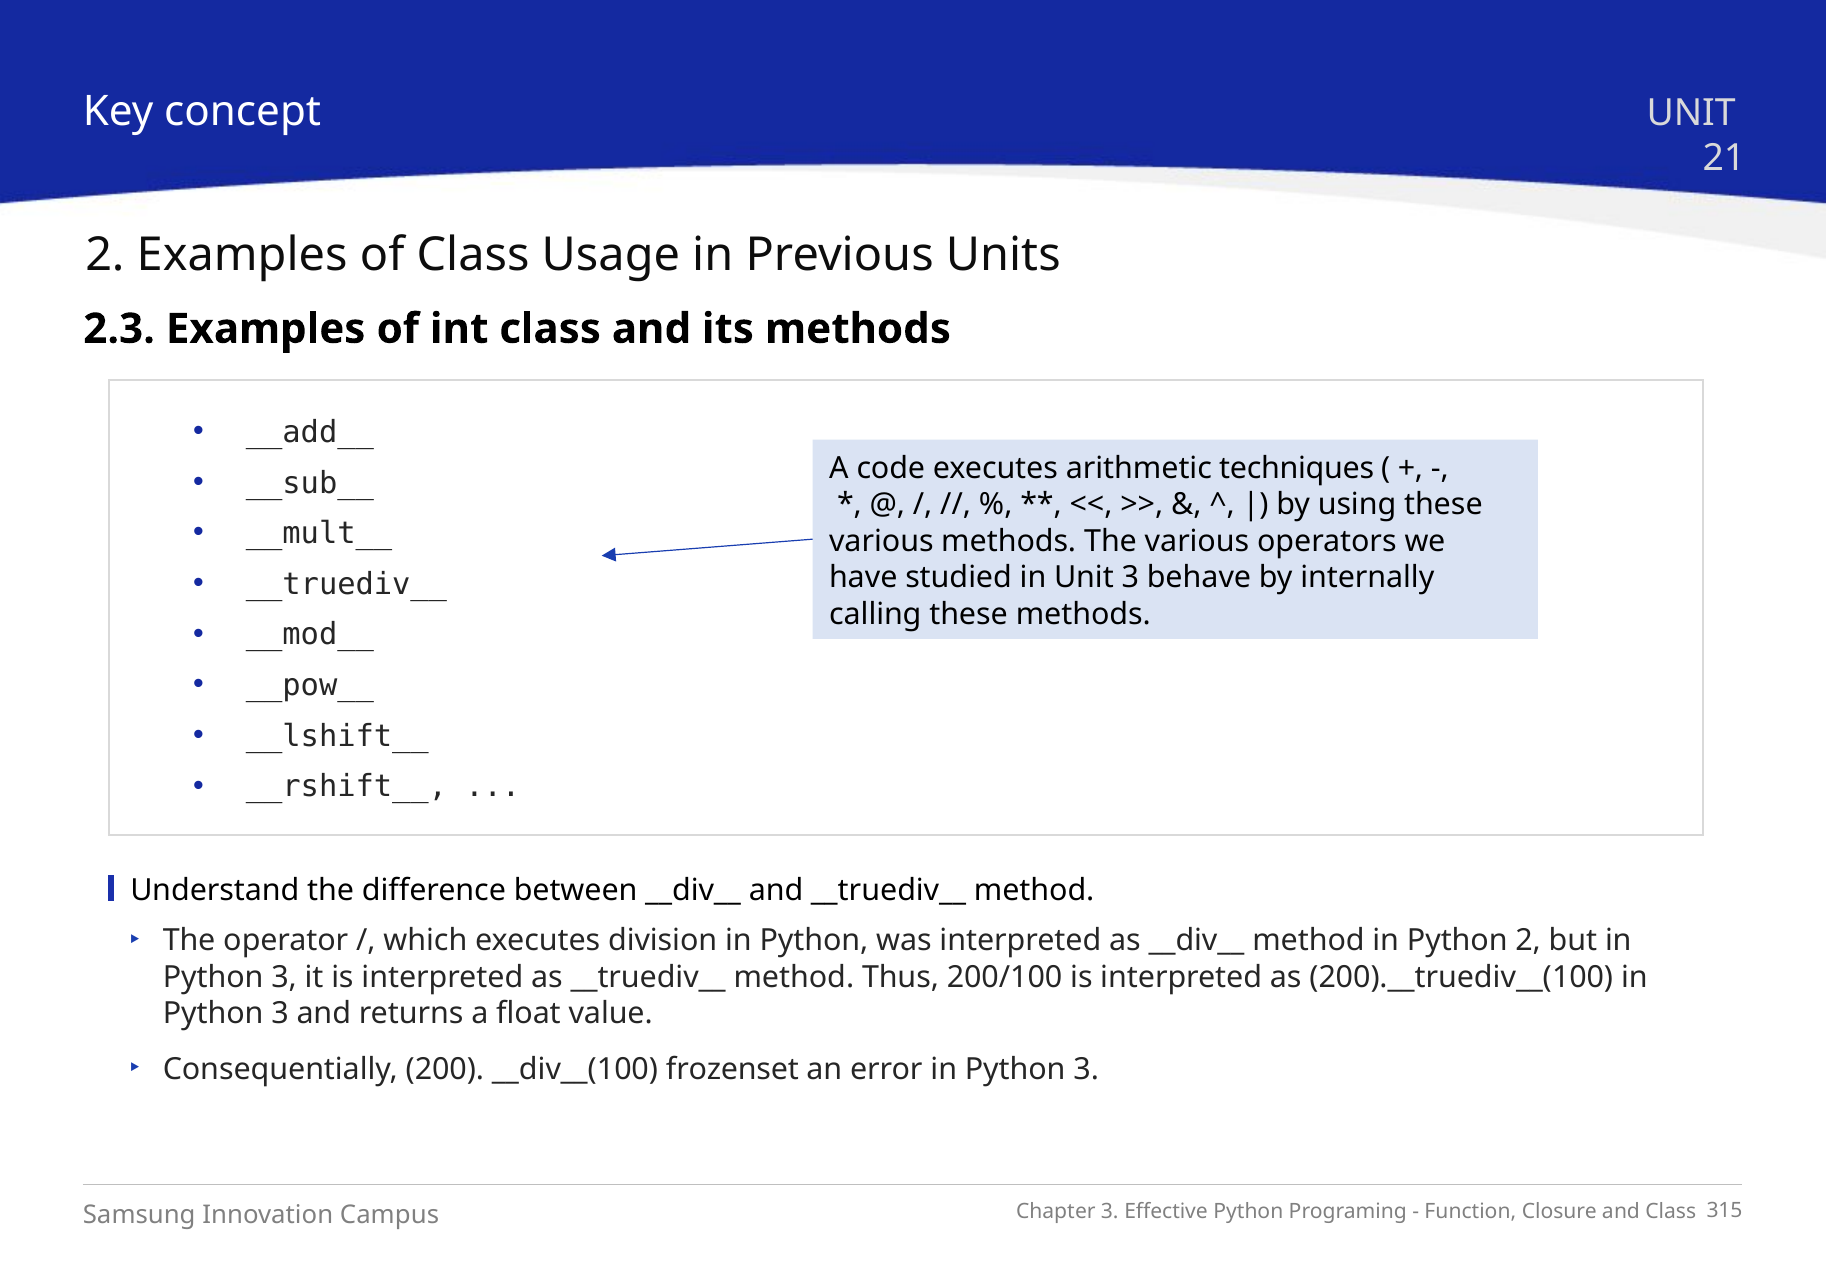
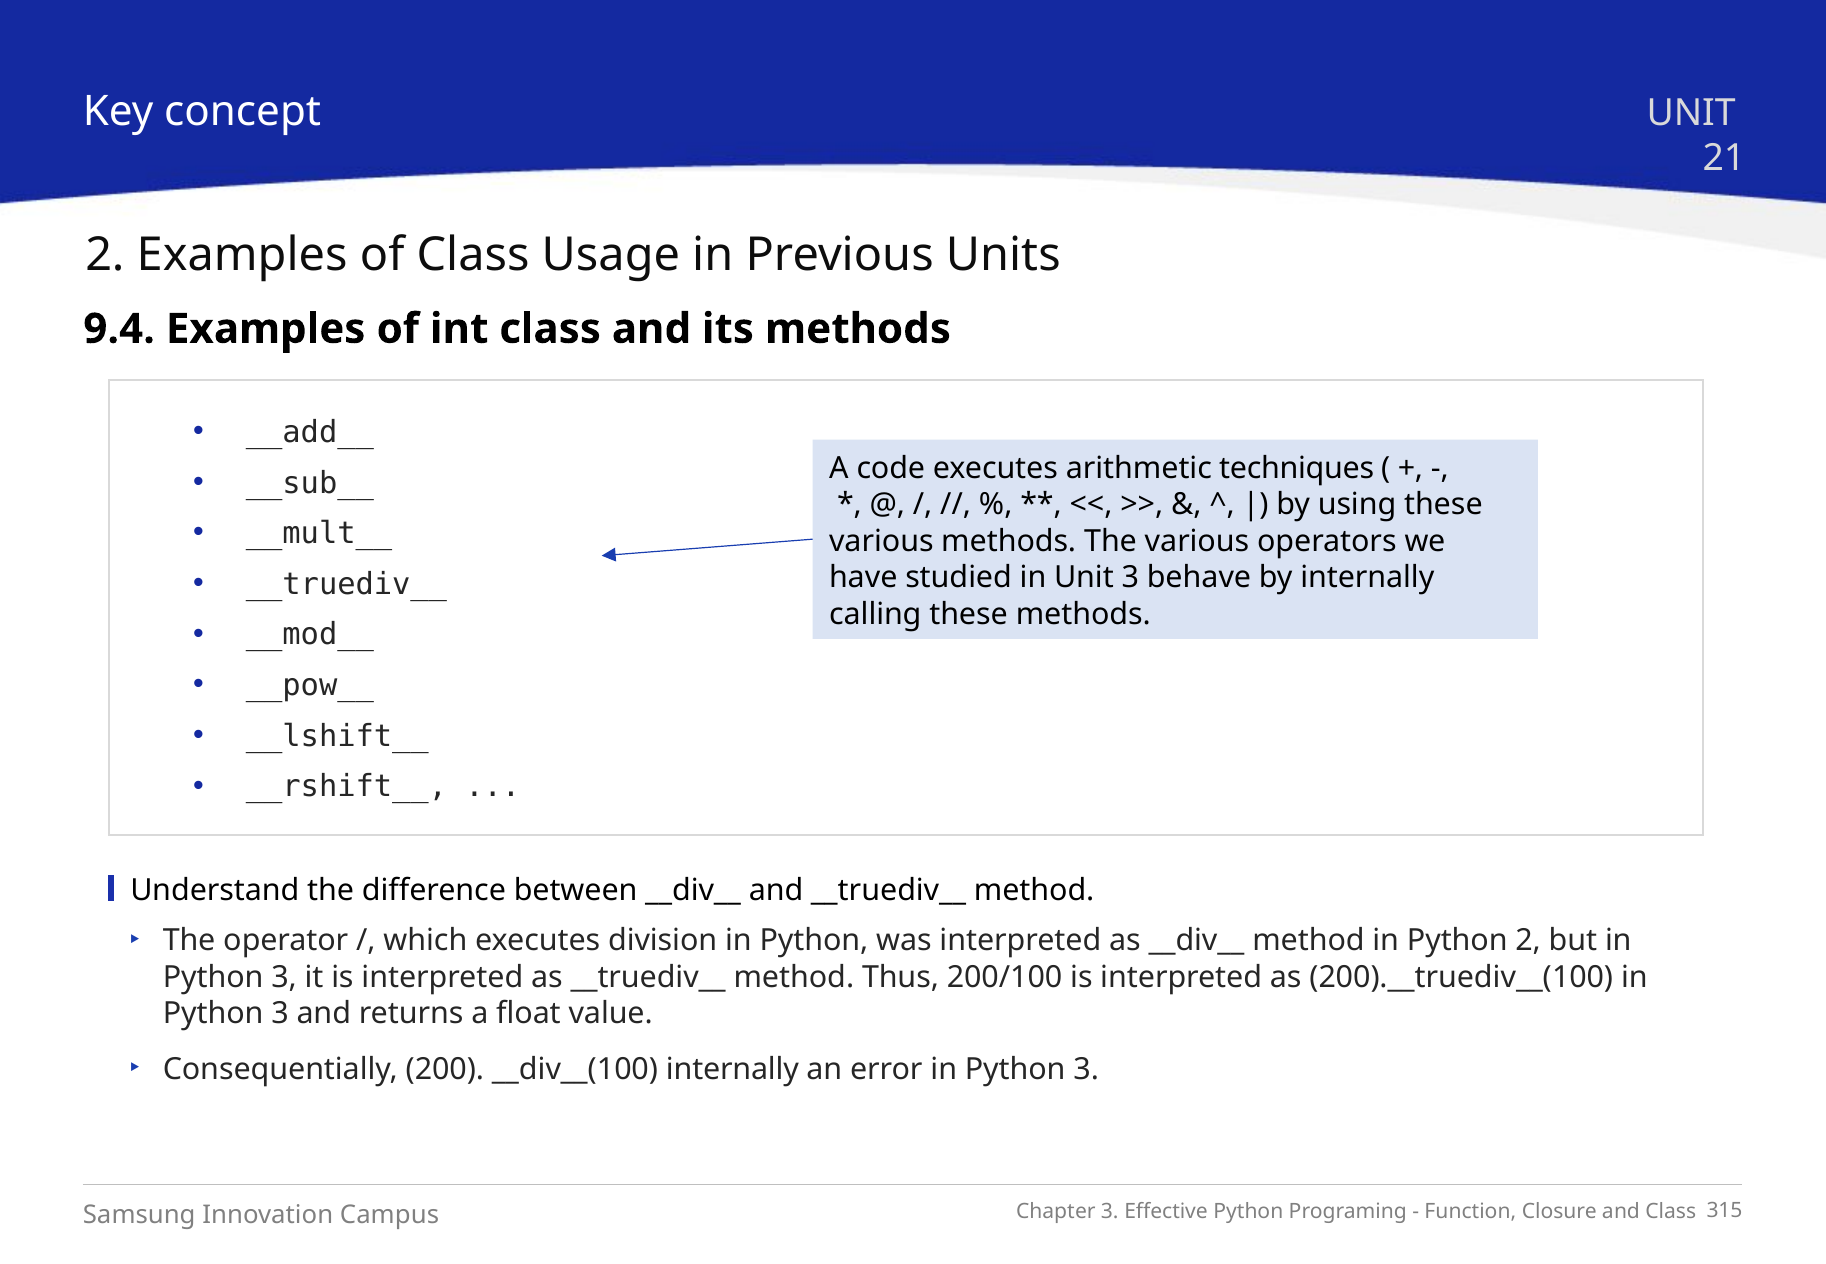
2.3: 2.3 -> 9.4
__div__(100 frozenset: frozenset -> internally
